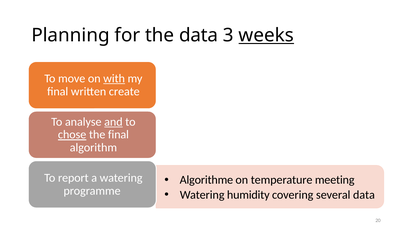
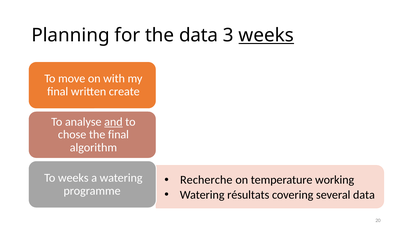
with underline: present -> none
chose underline: present -> none
To report: report -> weeks
Algorithme: Algorithme -> Recherche
meeting: meeting -> working
humidity: humidity -> résultats
